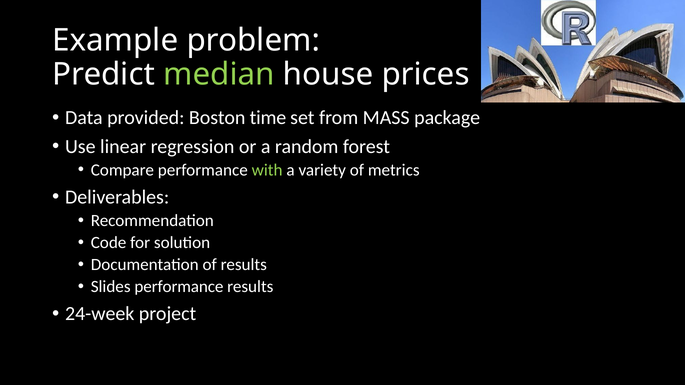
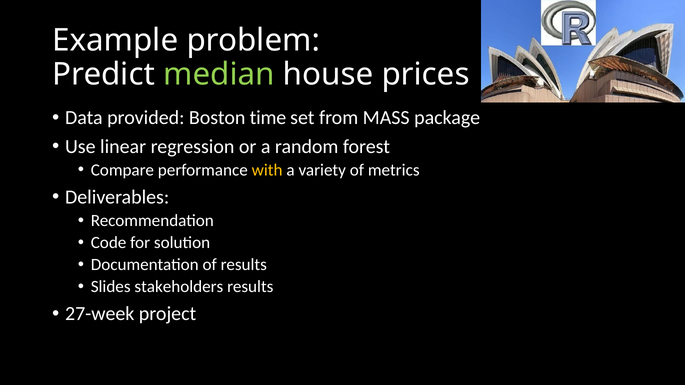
with colour: light green -> yellow
Slides performance: performance -> stakeholders
24-week: 24-week -> 27-week
